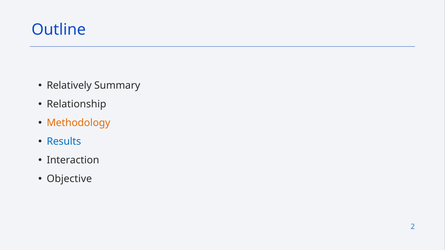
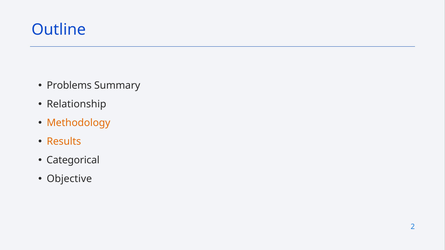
Relatively: Relatively -> Problems
Results colour: blue -> orange
Interaction: Interaction -> Categorical
